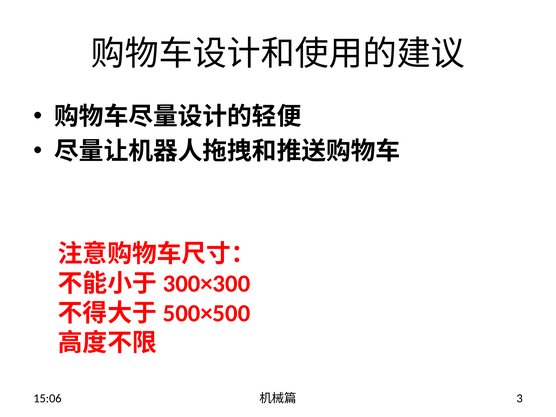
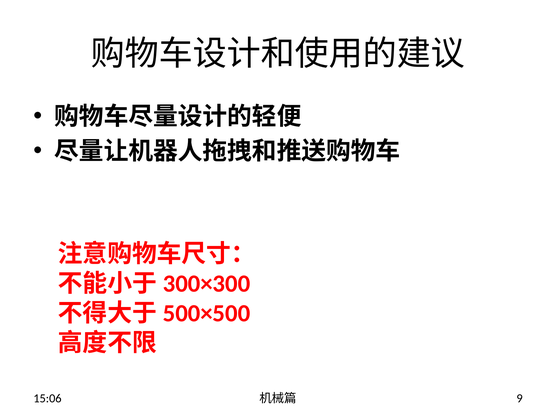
3: 3 -> 9
